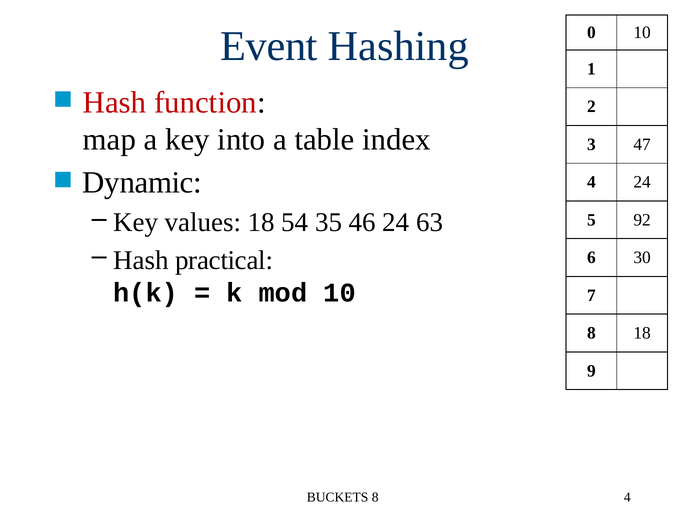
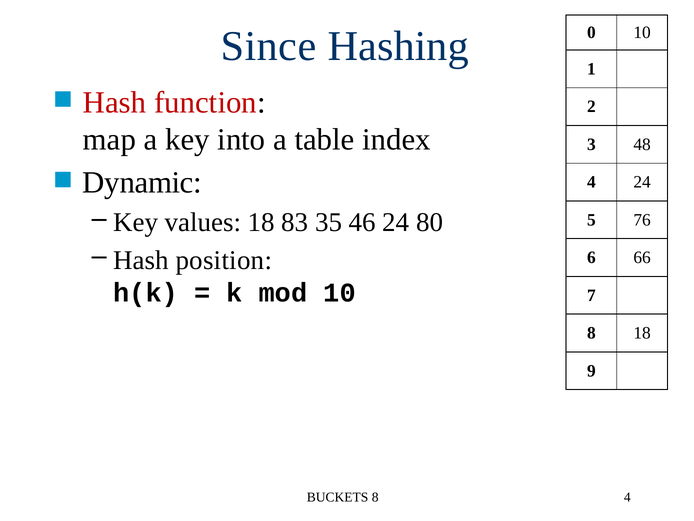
Event: Event -> Since
47: 47 -> 48
54: 54 -> 83
63: 63 -> 80
92: 92 -> 76
practical: practical -> position
30: 30 -> 66
